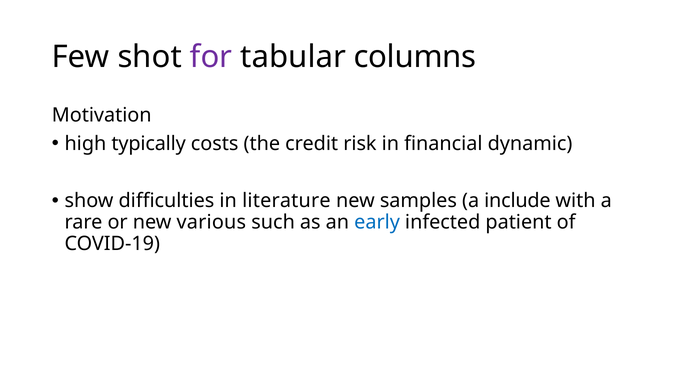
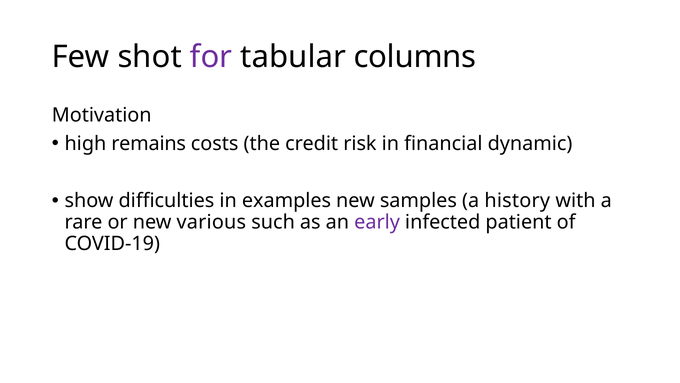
typically: typically -> remains
literature: literature -> examples
include: include -> history
early colour: blue -> purple
